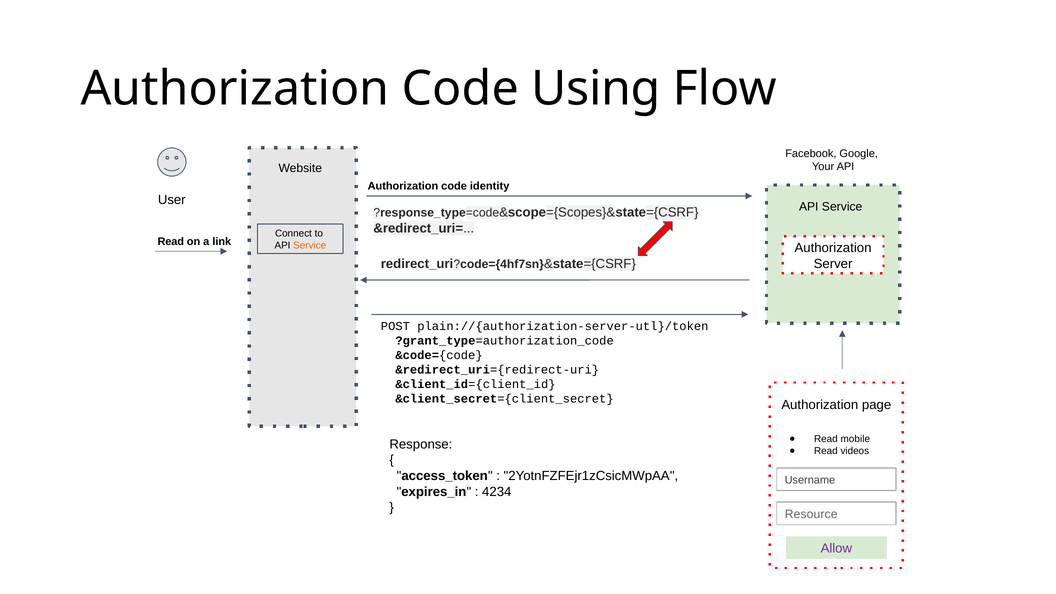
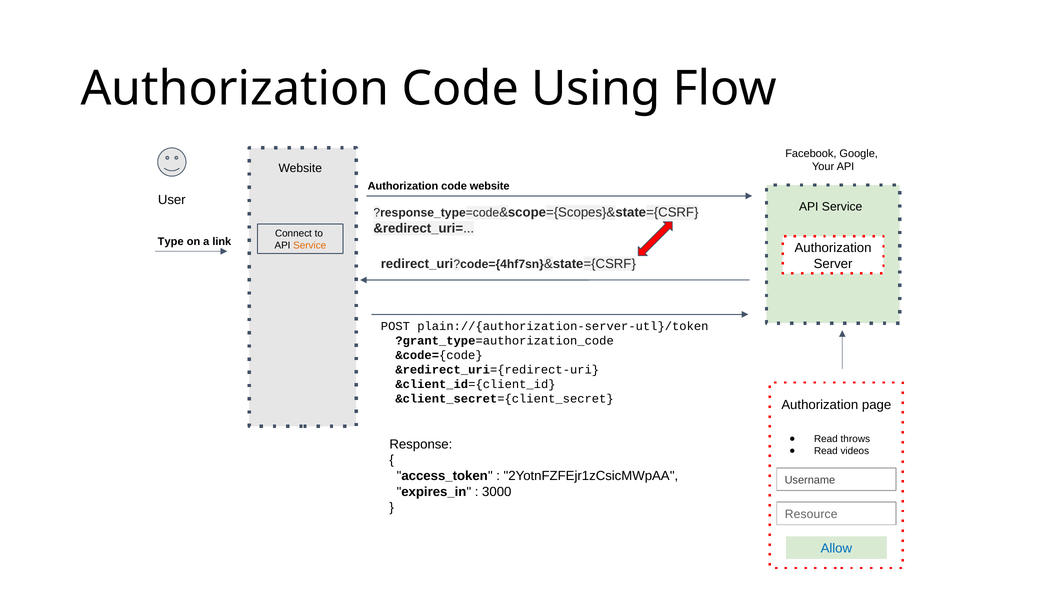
code identity: identity -> website
Read at (171, 241): Read -> Type
mobile: mobile -> throws
4234: 4234 -> 3000
Allow colour: purple -> blue
